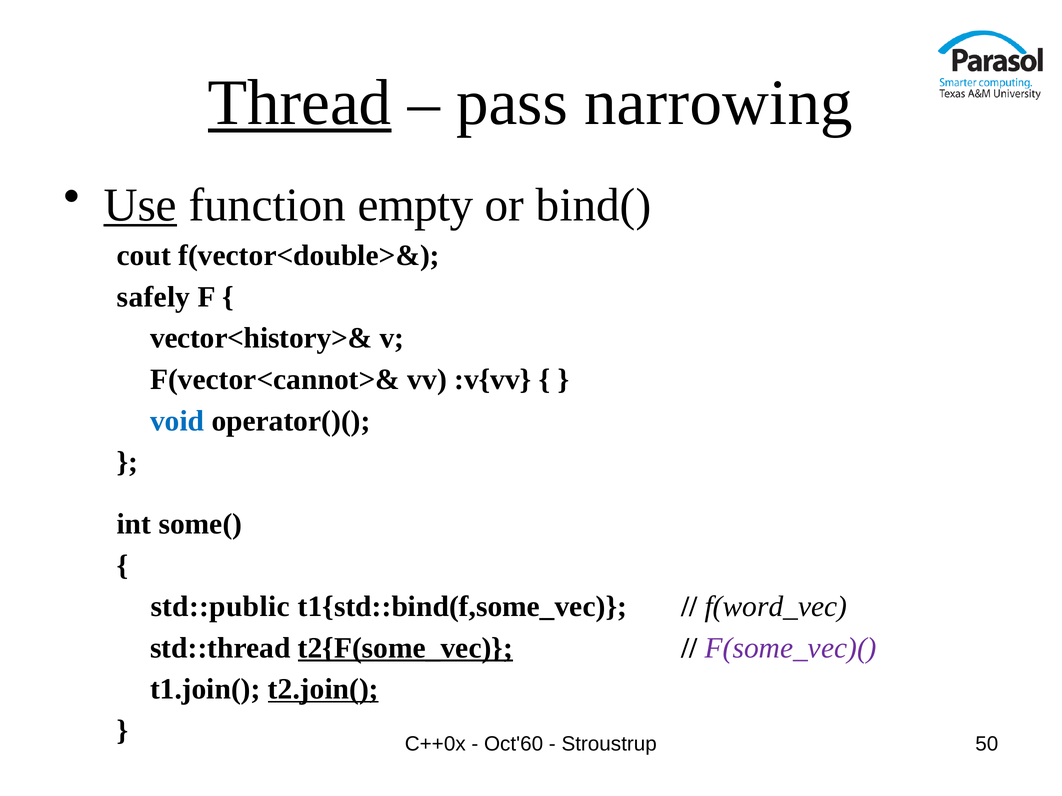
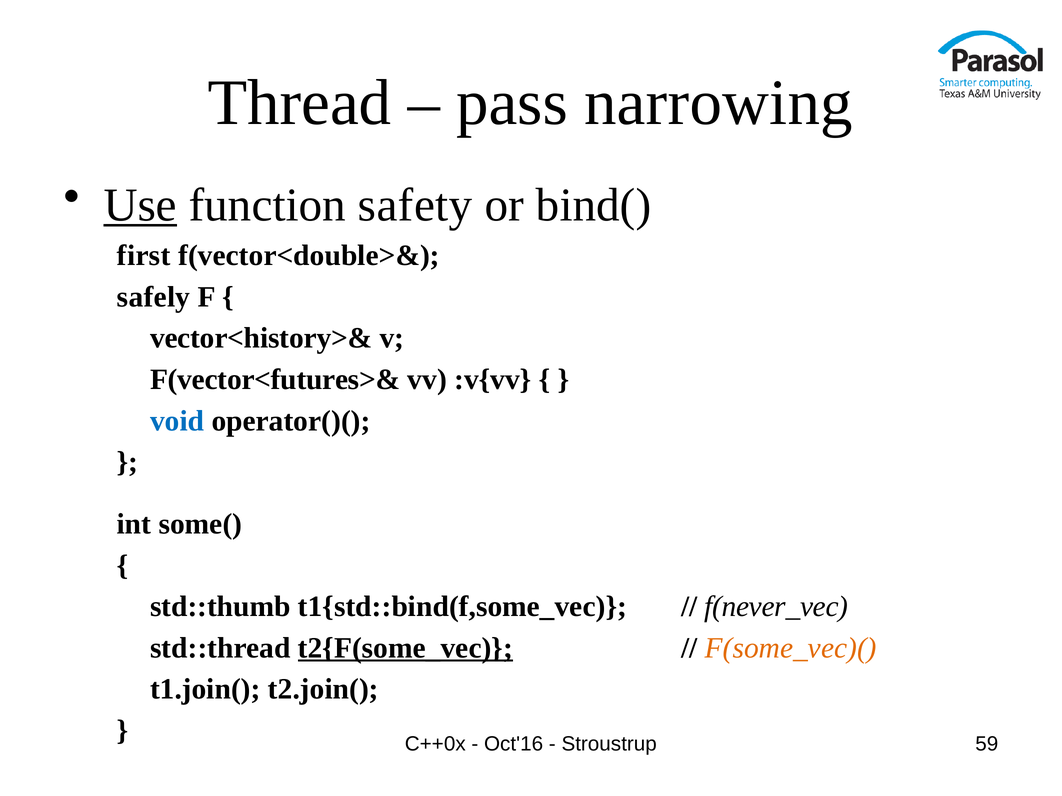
Thread underline: present -> none
empty: empty -> safety
cout: cout -> first
F(vector<cannot>&: F(vector<cannot>& -> F(vector<futures>&
std::public: std::public -> std::thumb
f(word_vec: f(word_vec -> f(never_vec
F(some_vec)( colour: purple -> orange
t2.join( underline: present -> none
Oct'60: Oct'60 -> Oct'16
50: 50 -> 59
